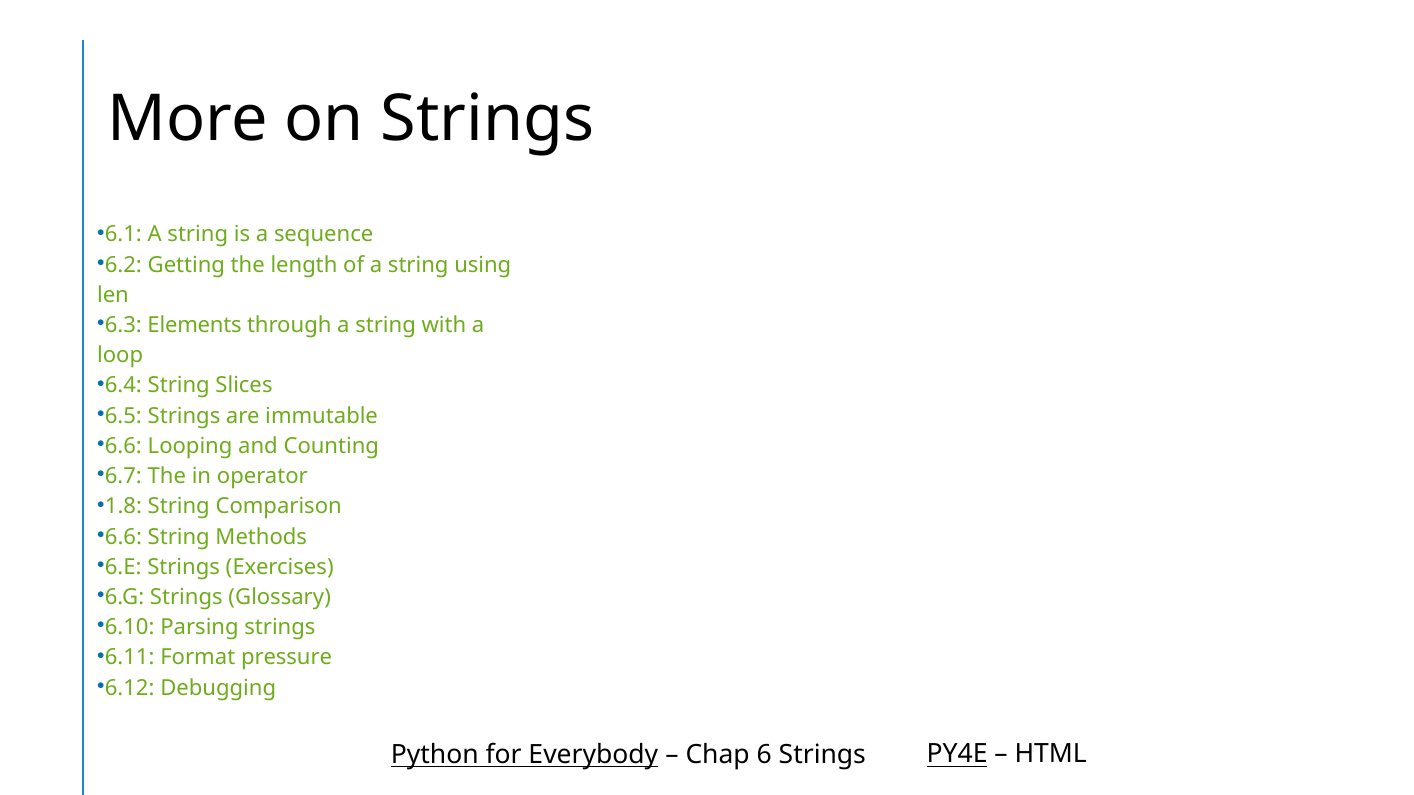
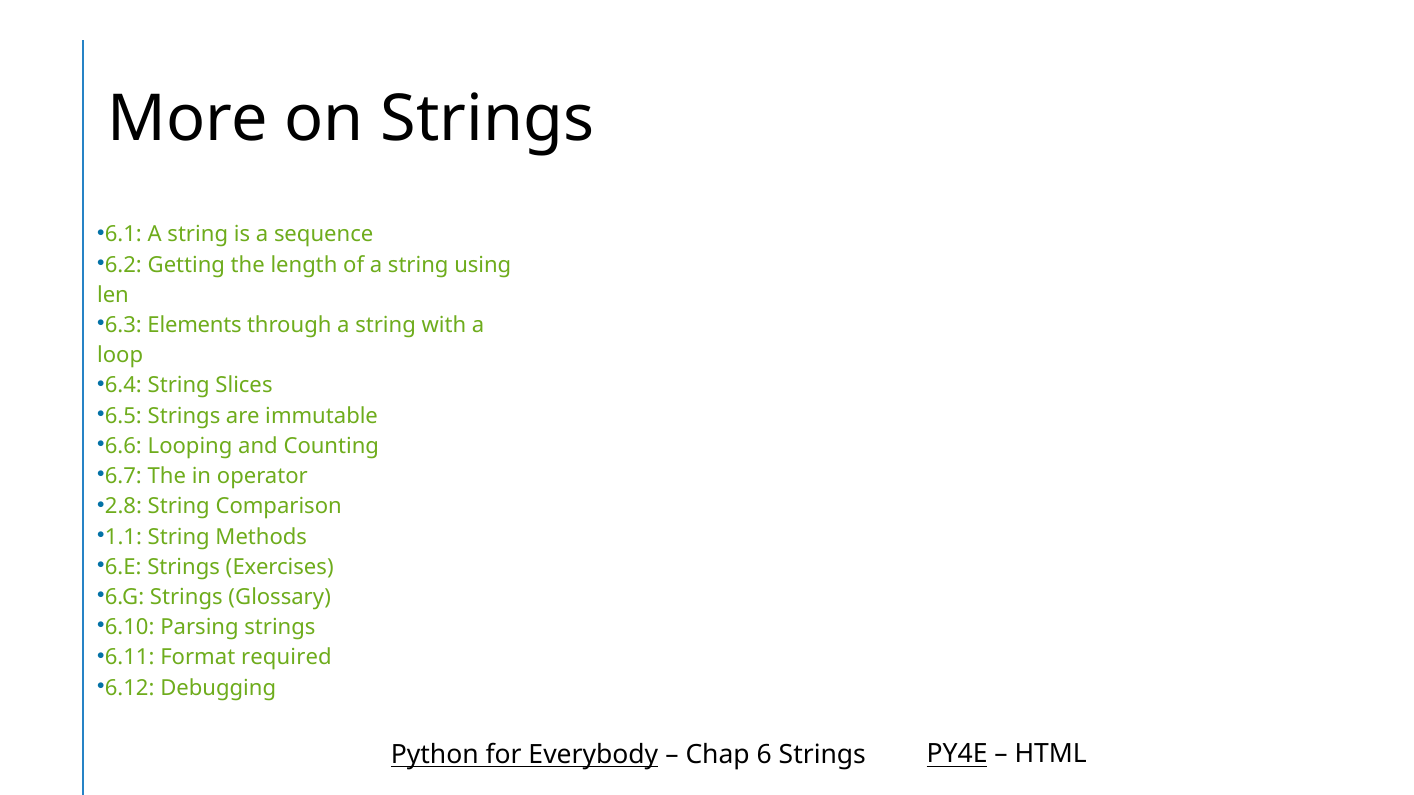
1.8: 1.8 -> 2.8
6.6 at (123, 537): 6.6 -> 1.1
pressure: pressure -> required
